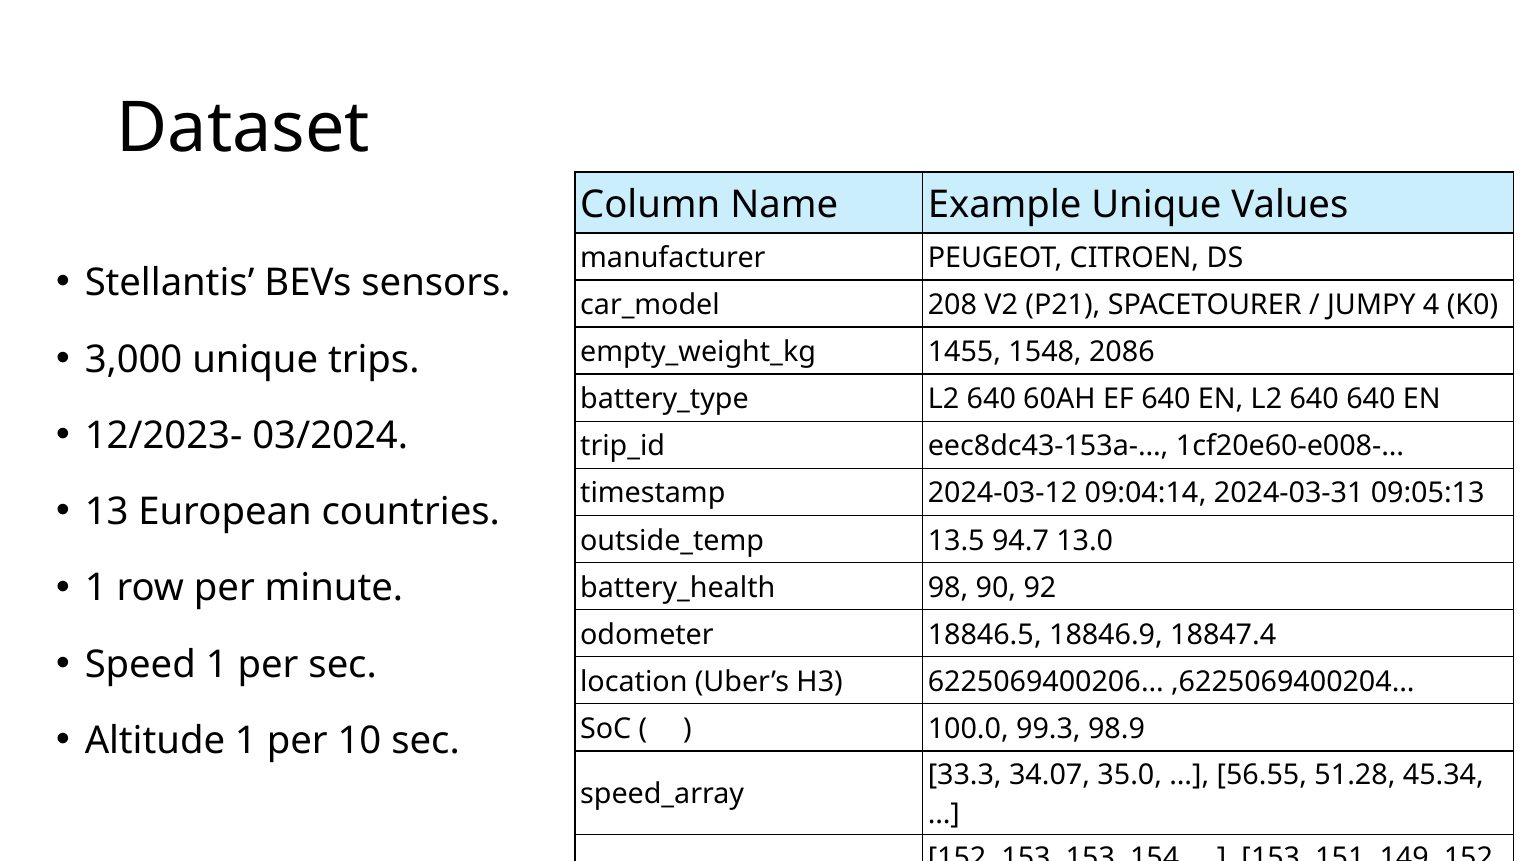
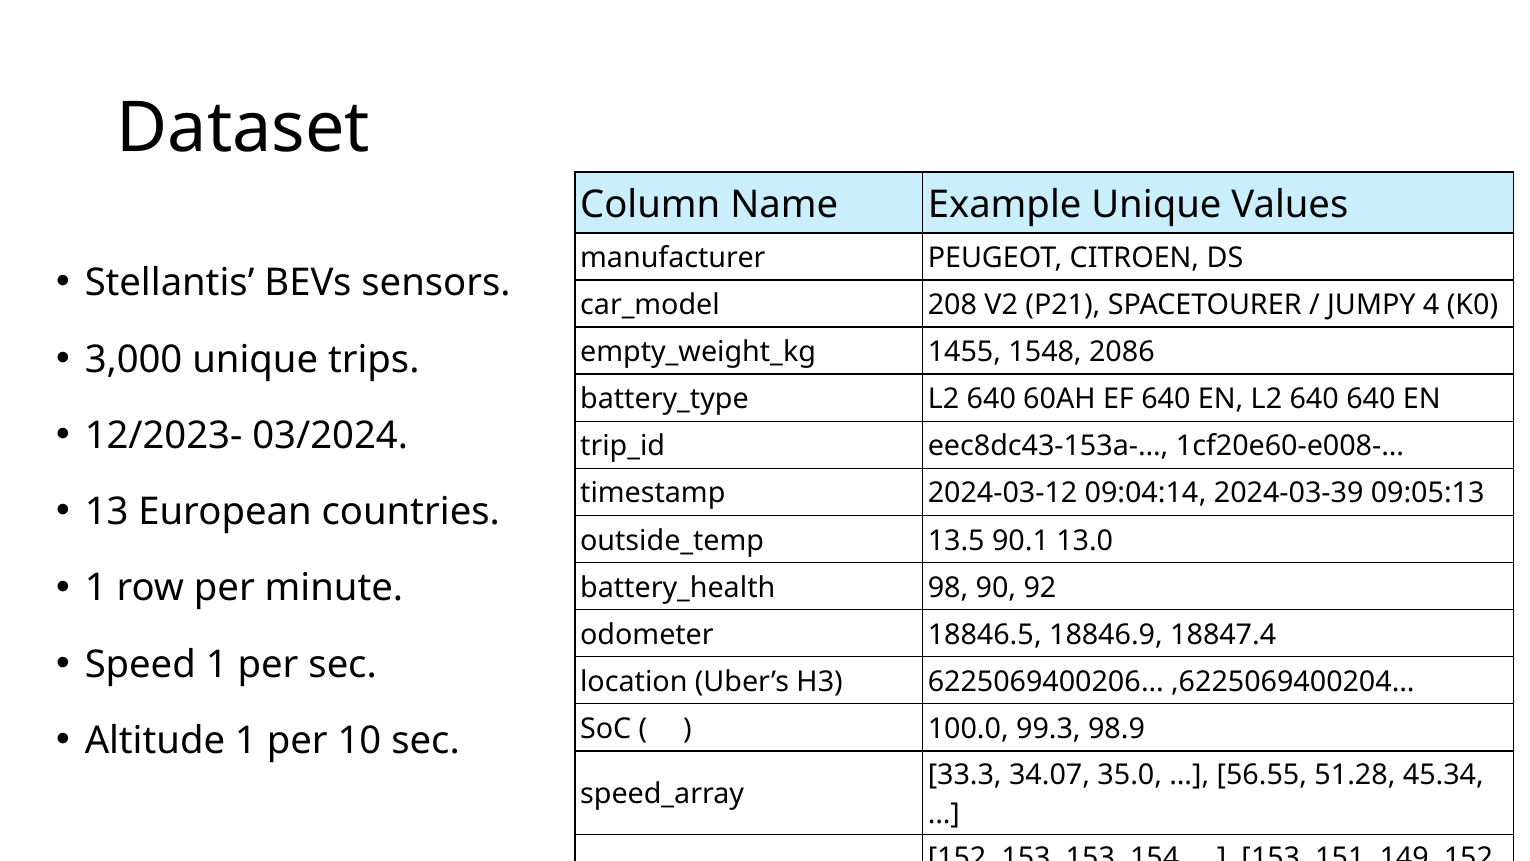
2024-03-31: 2024-03-31 -> 2024-03-39
94.7: 94.7 -> 90.1
